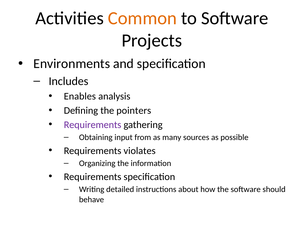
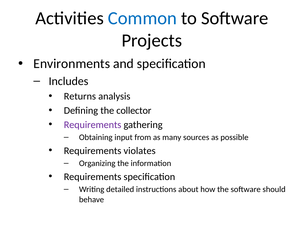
Common colour: orange -> blue
Enables: Enables -> Returns
pointers: pointers -> collector
